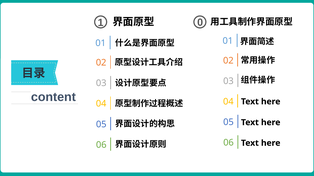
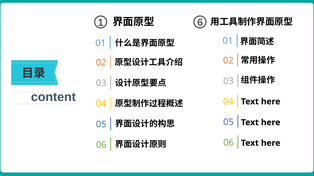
0: 0 -> 6
